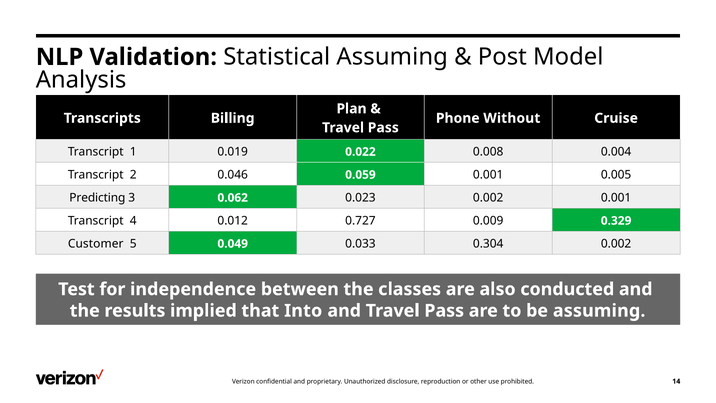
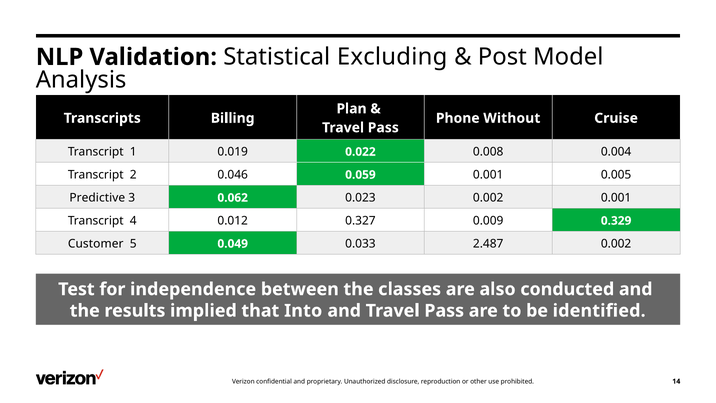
Statistical Assuming: Assuming -> Excluding
Predicting: Predicting -> Predictive
0.727: 0.727 -> 0.327
0.304: 0.304 -> 2.487
be assuming: assuming -> identified
